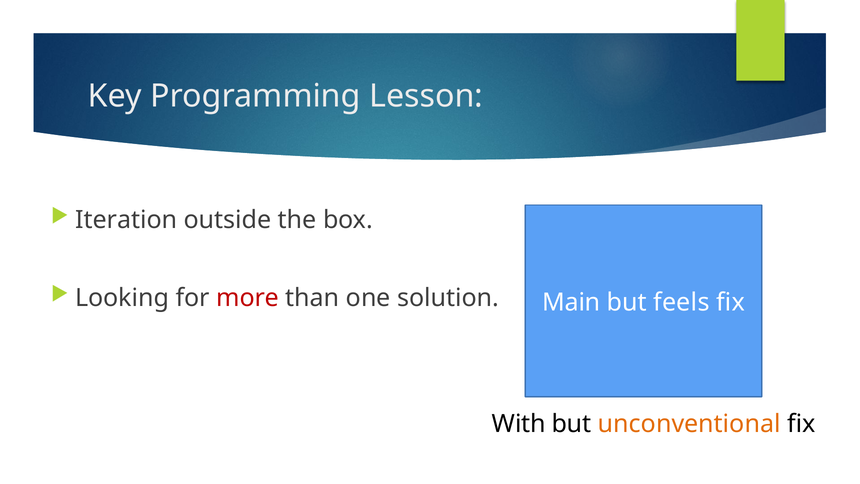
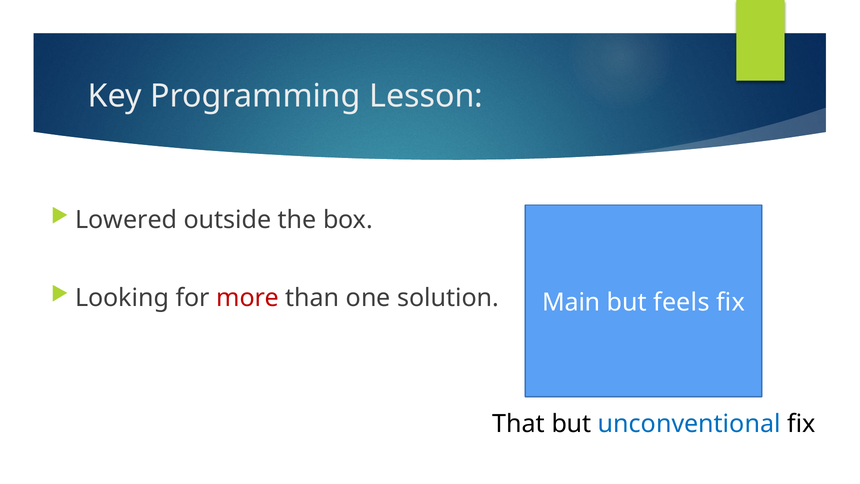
Iteration: Iteration -> Lowered
With: With -> That
unconventional colour: orange -> blue
